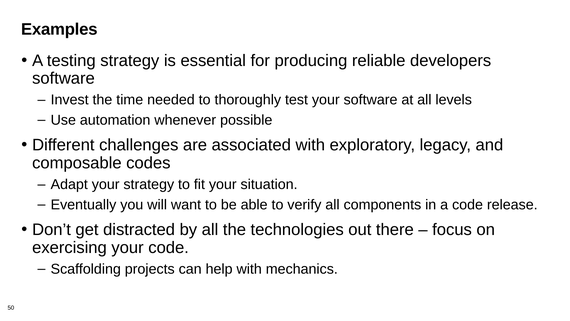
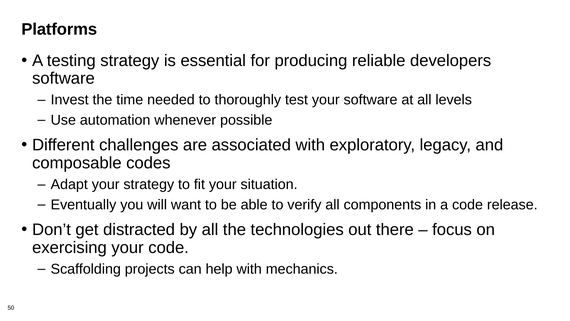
Examples: Examples -> Platforms
